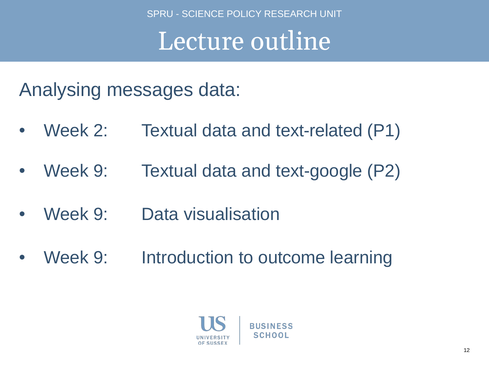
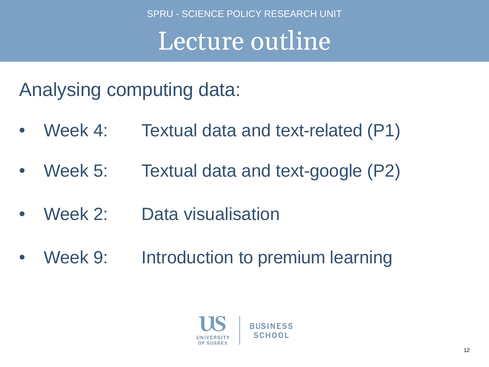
messages: messages -> computing
2: 2 -> 4
9 at (101, 171): 9 -> 5
9 at (101, 214): 9 -> 2
outcome: outcome -> premium
